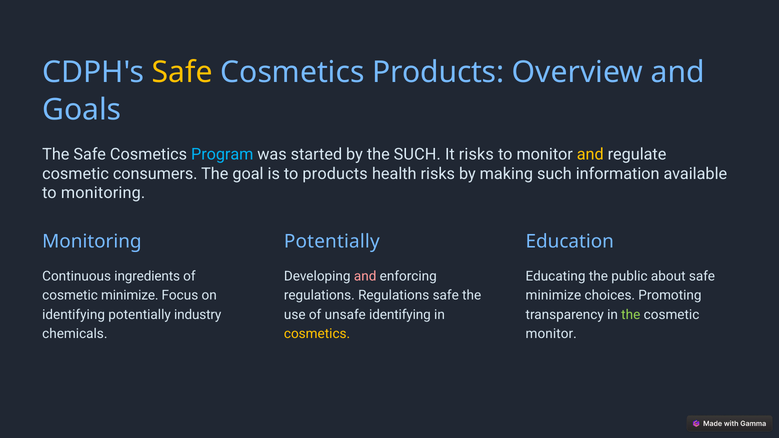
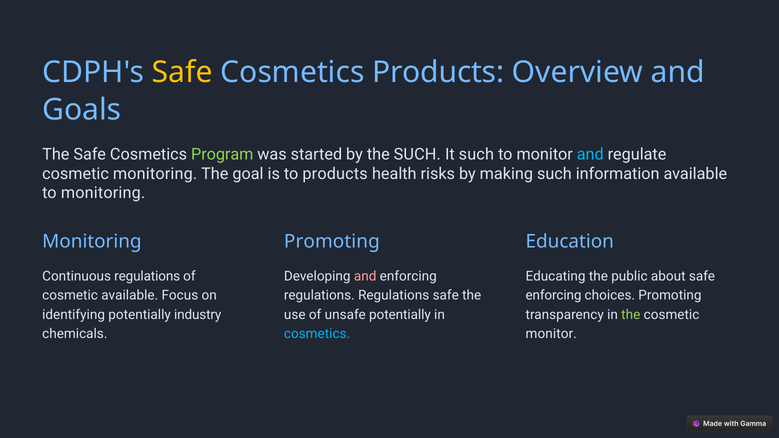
Program colour: light blue -> light green
It risks: risks -> such
and at (590, 155) colour: yellow -> light blue
cosmetic consumers: consumers -> monitoring
Potentially at (332, 242): Potentially -> Promoting
Continuous ingredients: ingredients -> regulations
cosmetic minimize: minimize -> available
minimize at (553, 295): minimize -> enforcing
unsafe identifying: identifying -> potentially
cosmetics at (317, 334) colour: yellow -> light blue
